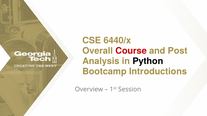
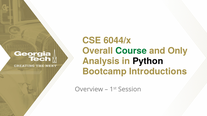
6440/x: 6440/x -> 6044/x
Course colour: red -> green
Post: Post -> Only
